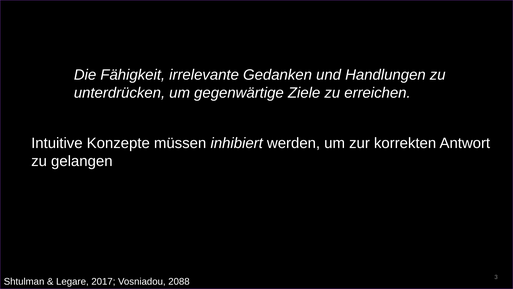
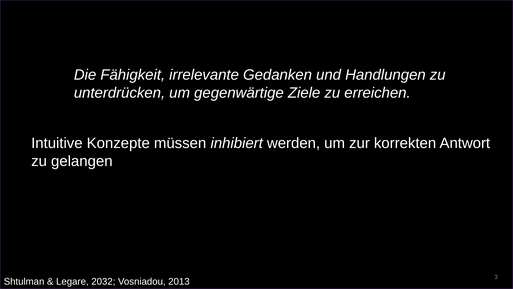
2017: 2017 -> 2032
2088: 2088 -> 2013
